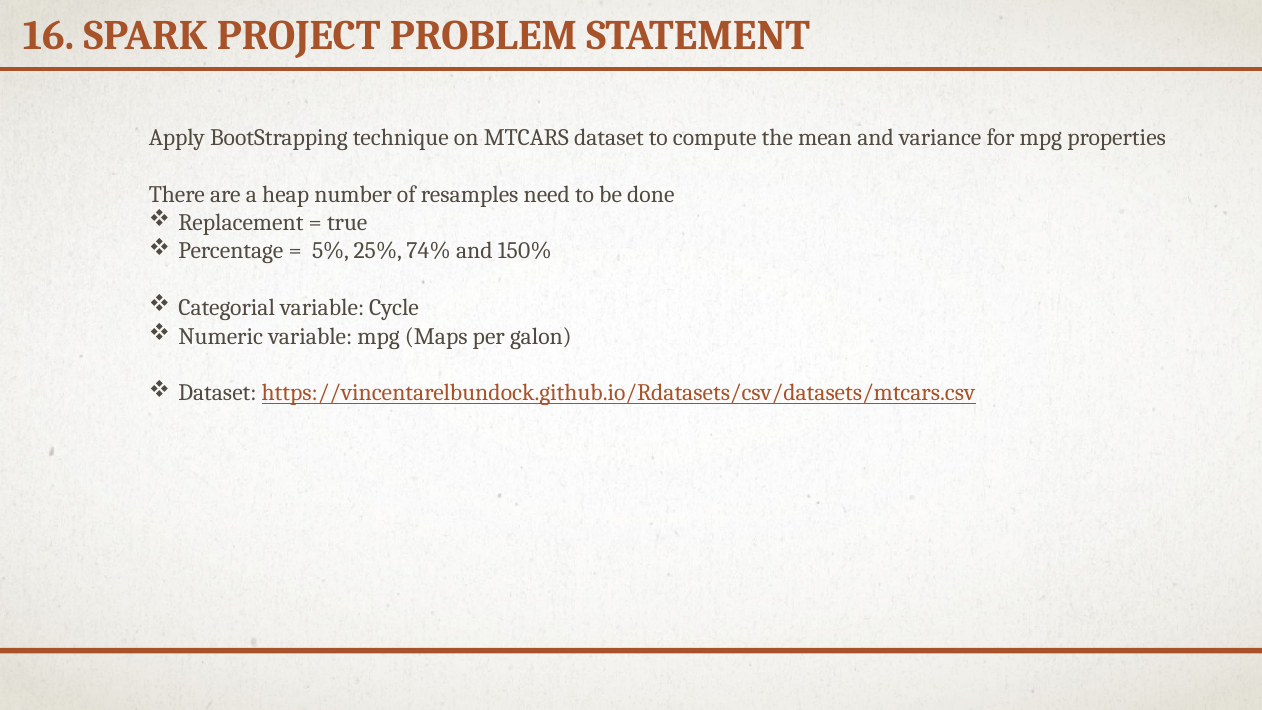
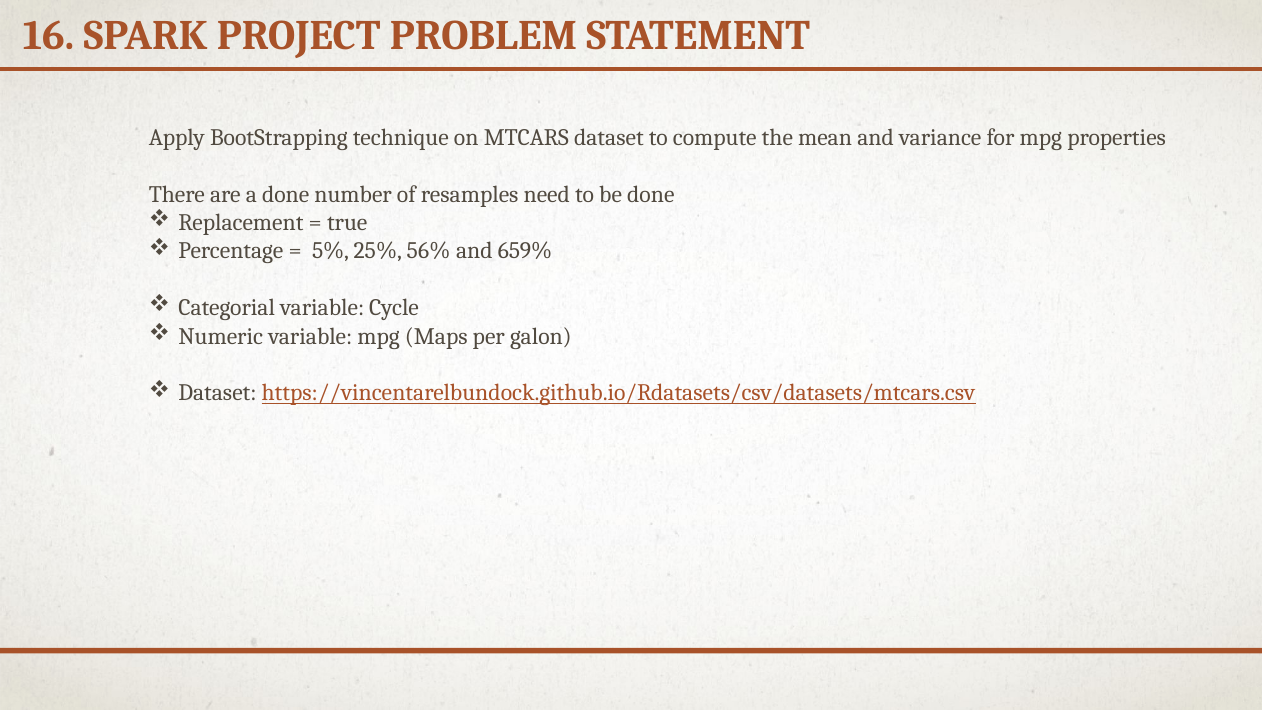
a heap: heap -> done
74%: 74% -> 56%
150%: 150% -> 659%
